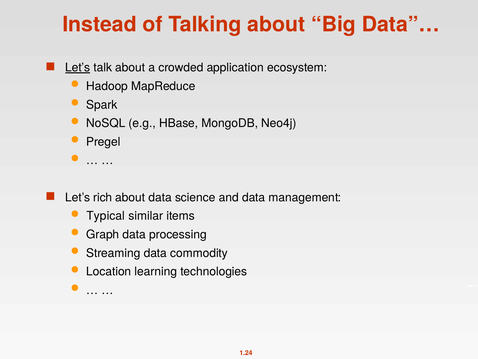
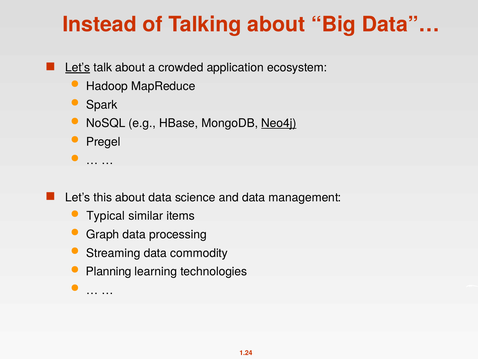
Neo4j underline: none -> present
rich: rich -> this
Location: Location -> Planning
